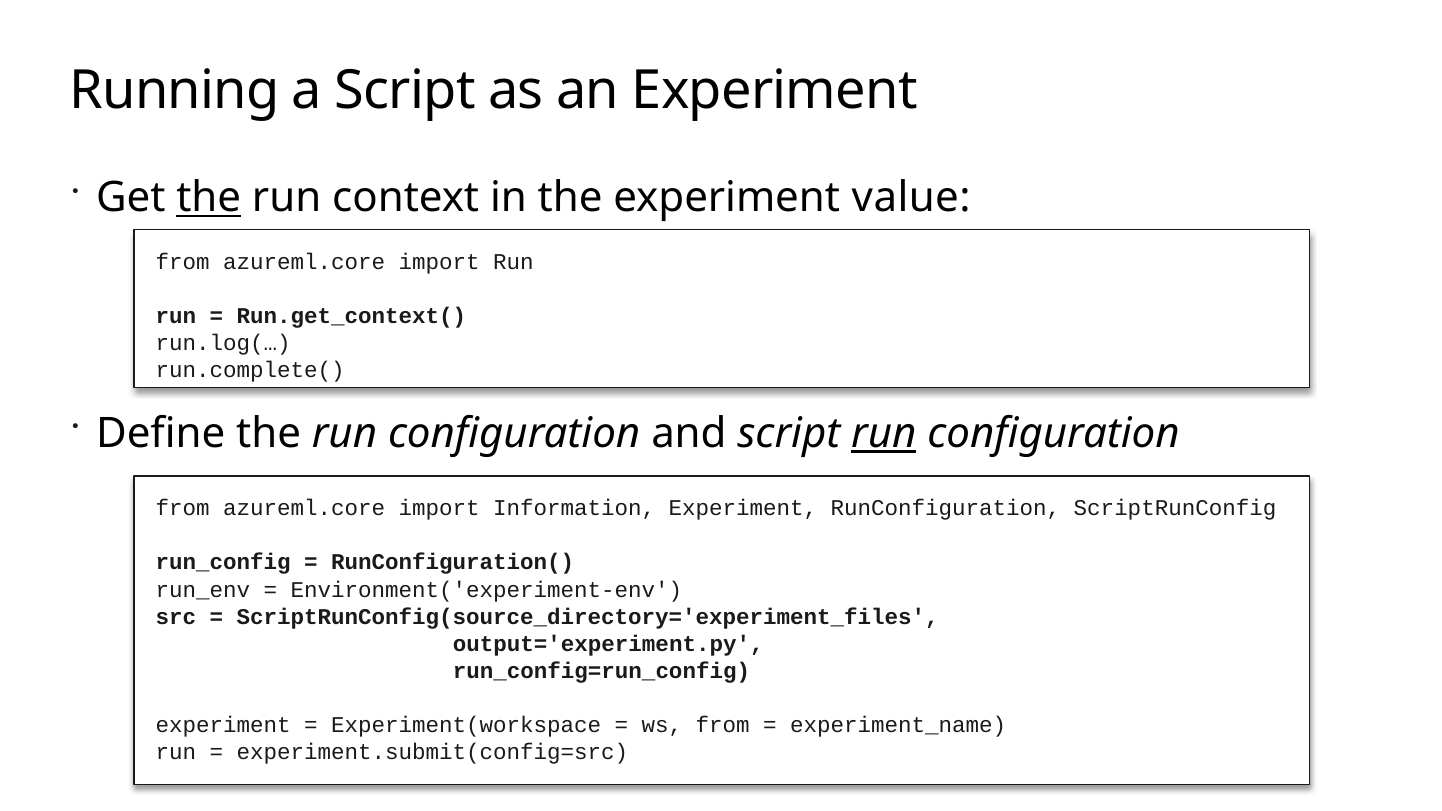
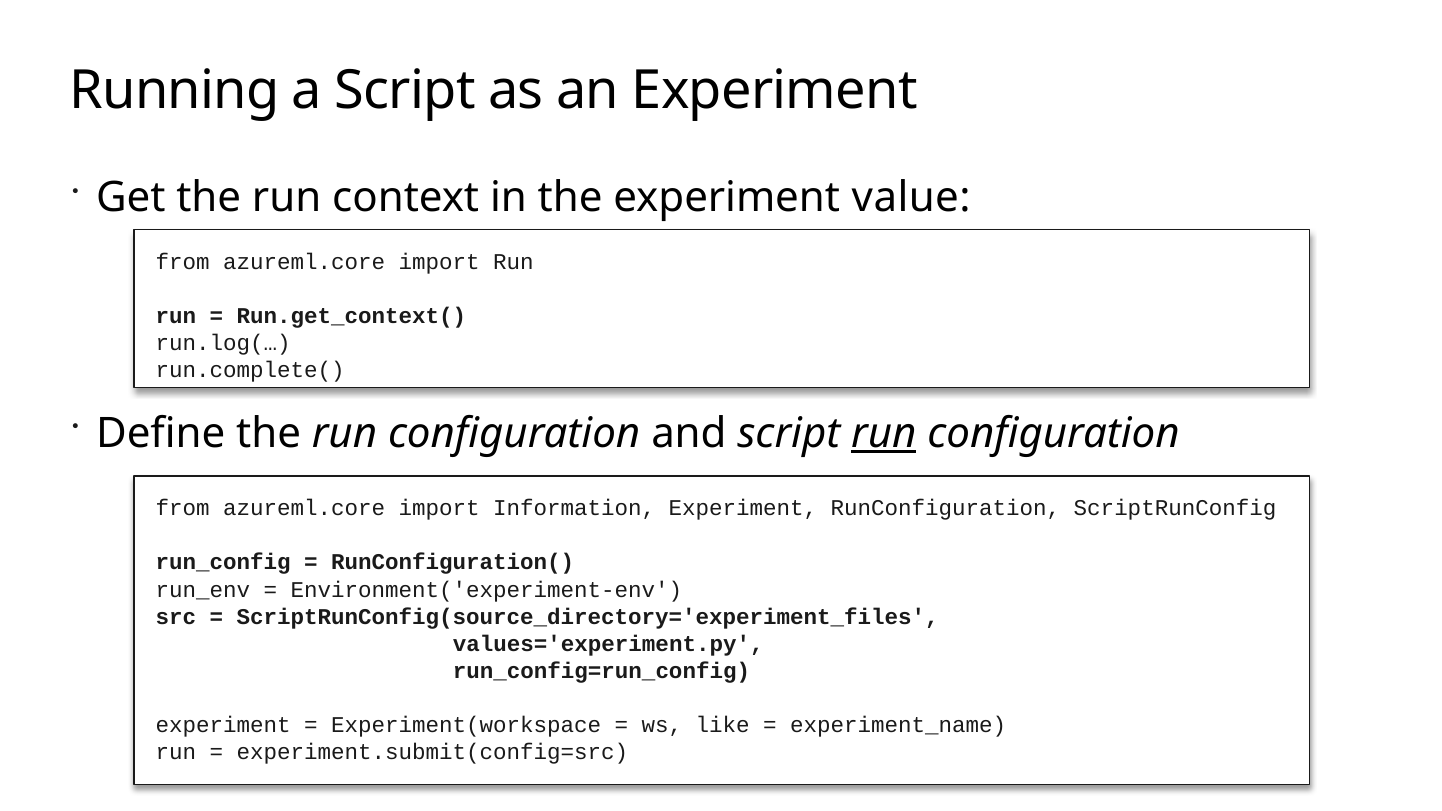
the at (209, 198) underline: present -> none
output='experiment.py: output='experiment.py -> values='experiment.py
ws from: from -> like
